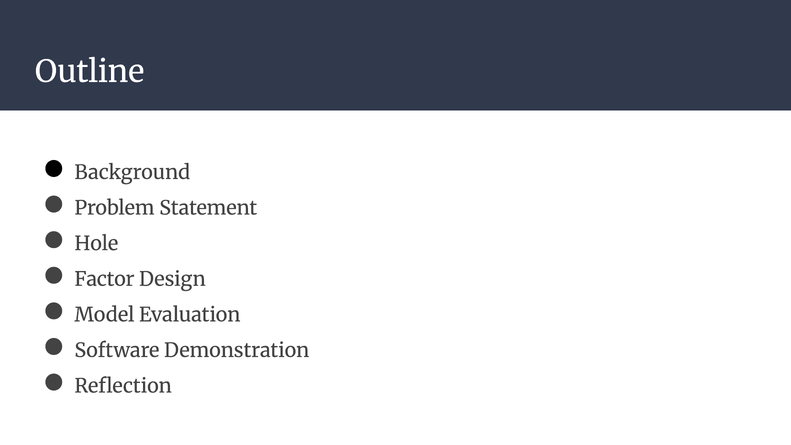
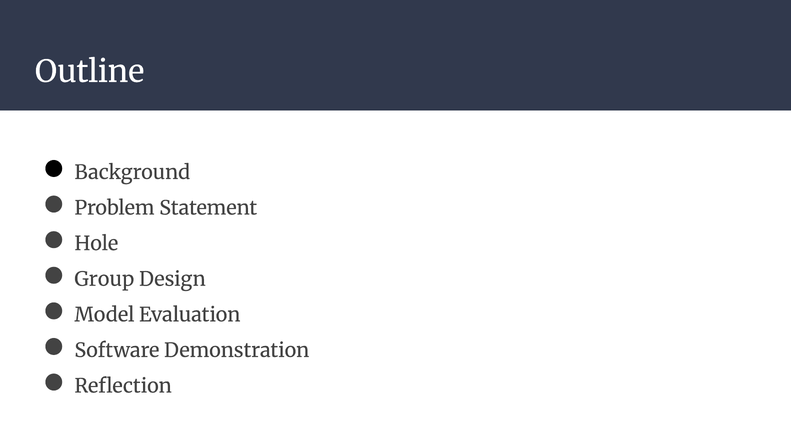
Factor: Factor -> Group
